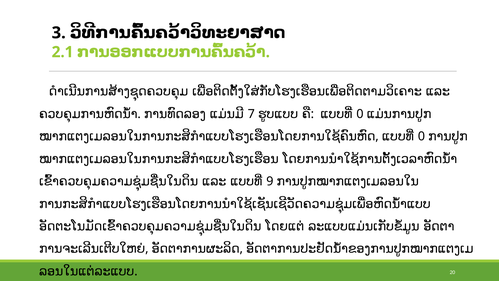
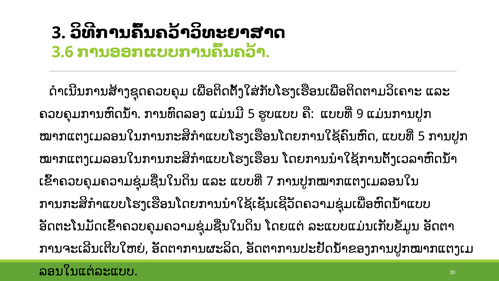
2.1: 2.1 -> 3.6
7 at (251, 114): 7 -> 5
0 at (360, 114): 0 -> 9
0 at (421, 136): 0 -> 5
9: 9 -> 7
